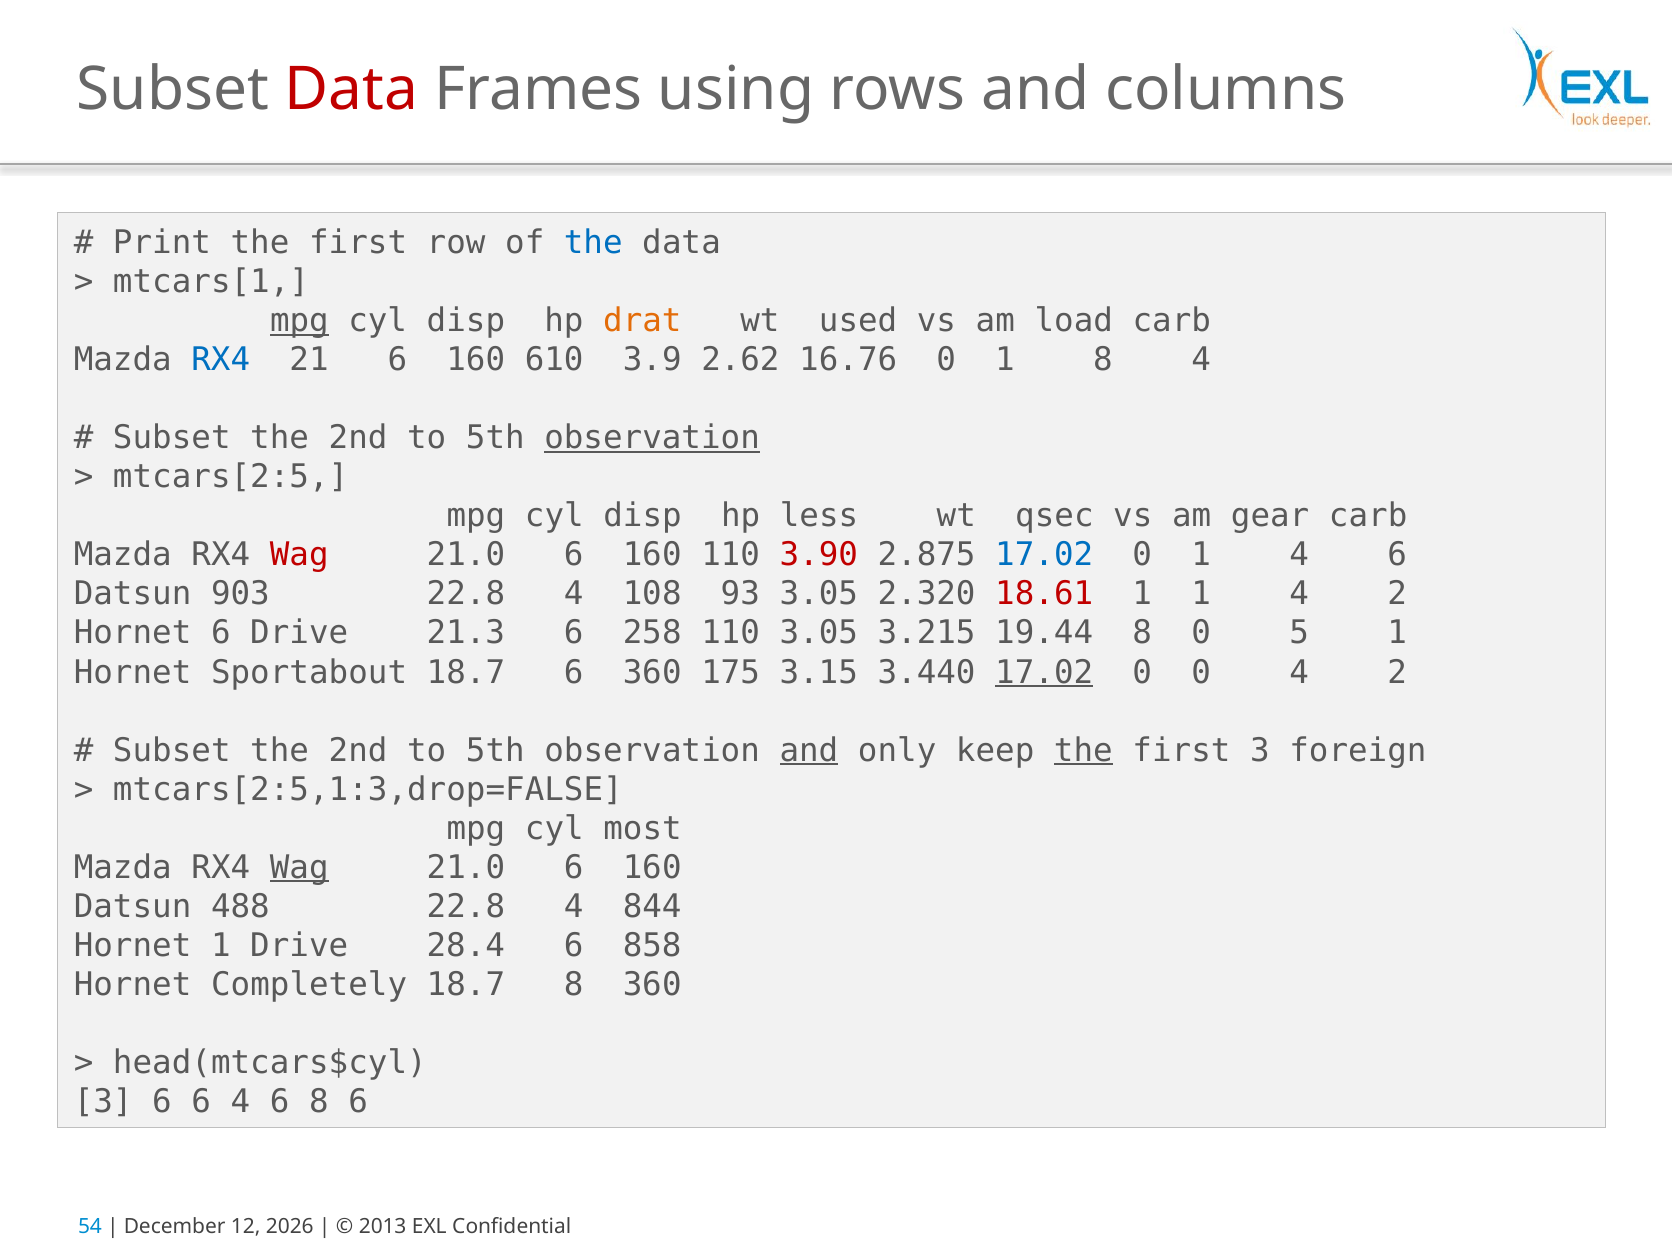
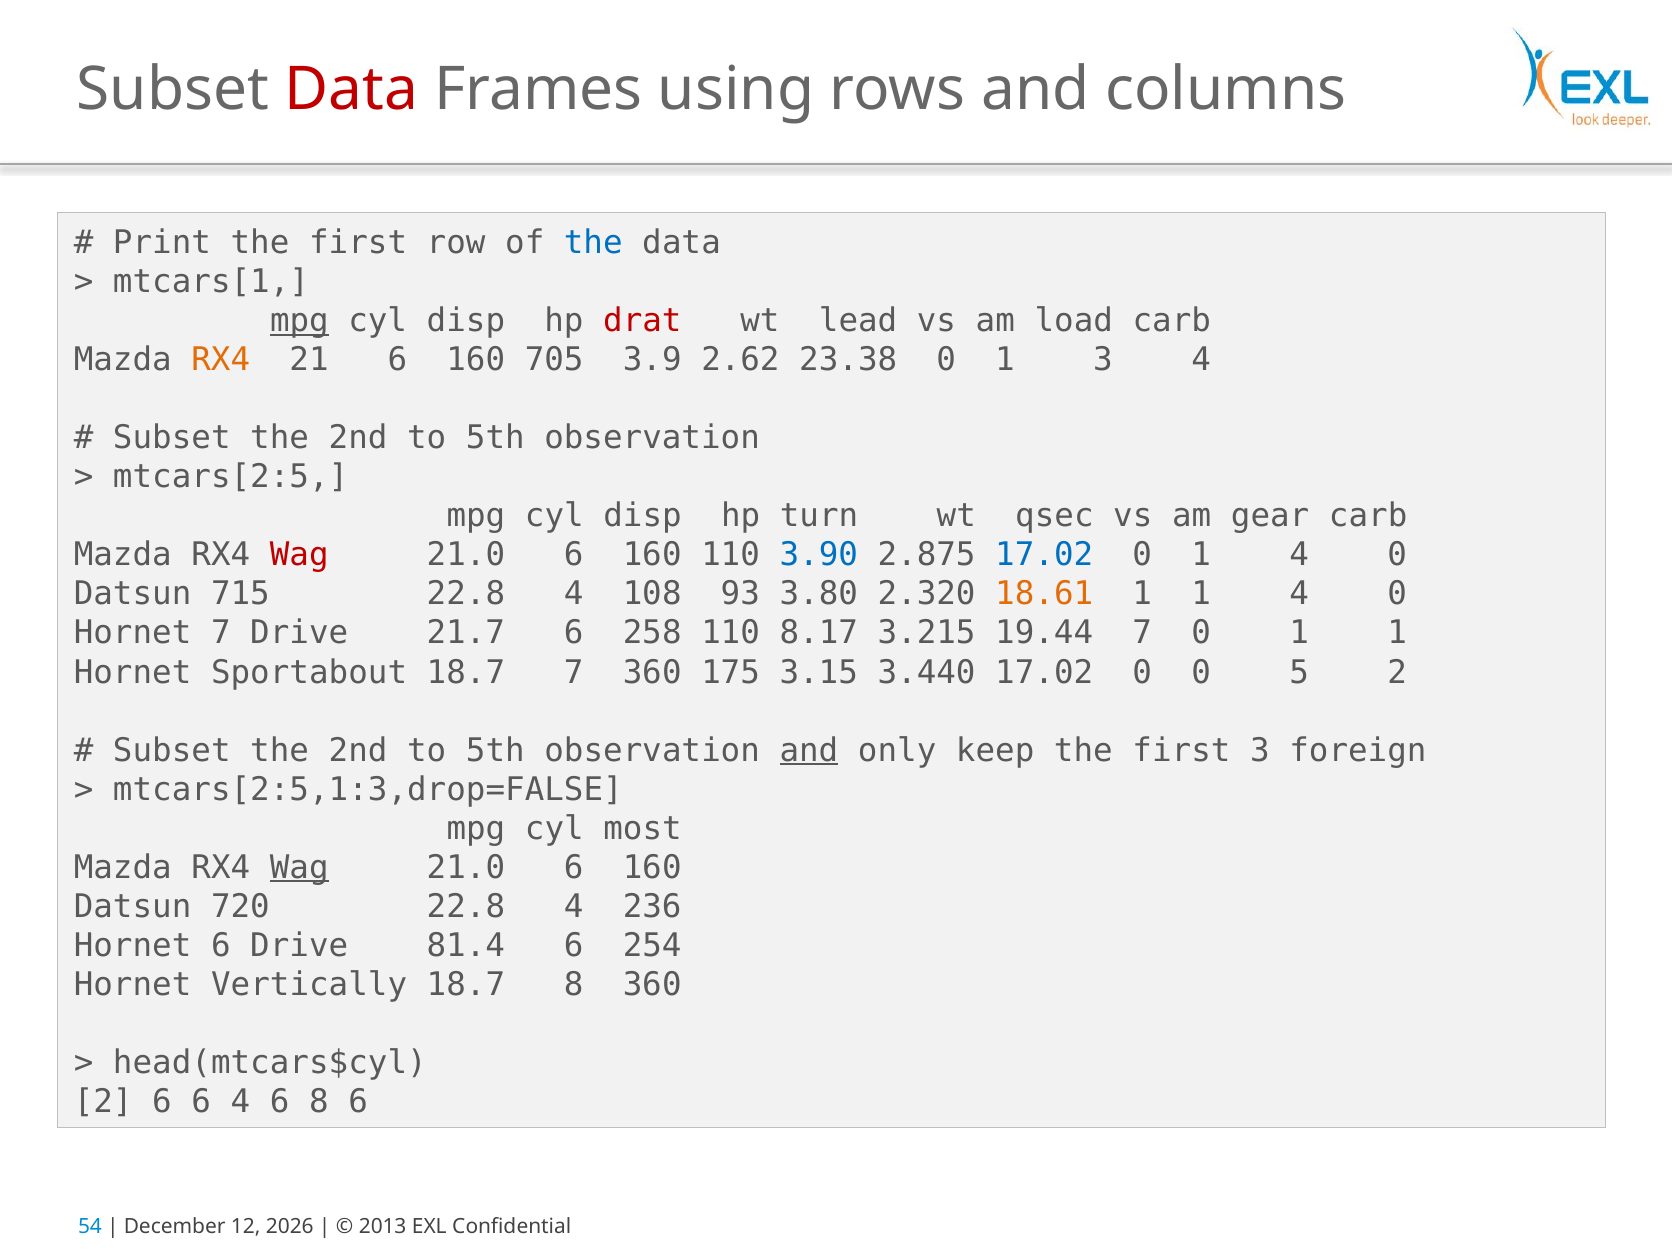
drat colour: orange -> red
used: used -> lead
RX4 at (221, 360) colour: blue -> orange
610: 610 -> 705
16.76: 16.76 -> 23.38
1 8: 8 -> 3
observation at (652, 438) underline: present -> none
less: less -> turn
3.90 colour: red -> blue
0 1 4 6: 6 -> 0
903: 903 -> 715
93 3.05: 3.05 -> 3.80
18.61 colour: red -> orange
1 1 4 2: 2 -> 0
Hornet 6: 6 -> 7
21.3: 21.3 -> 21.7
110 3.05: 3.05 -> 8.17
19.44 8: 8 -> 7
5 at (1299, 633): 5 -> 1
18.7 6: 6 -> 7
17.02 at (1044, 672) underline: present -> none
0 4: 4 -> 5
the at (1083, 750) underline: present -> none
488: 488 -> 720
844: 844 -> 236
Hornet 1: 1 -> 6
28.4: 28.4 -> 81.4
858: 858 -> 254
Completely: Completely -> Vertically
3 at (103, 1102): 3 -> 2
